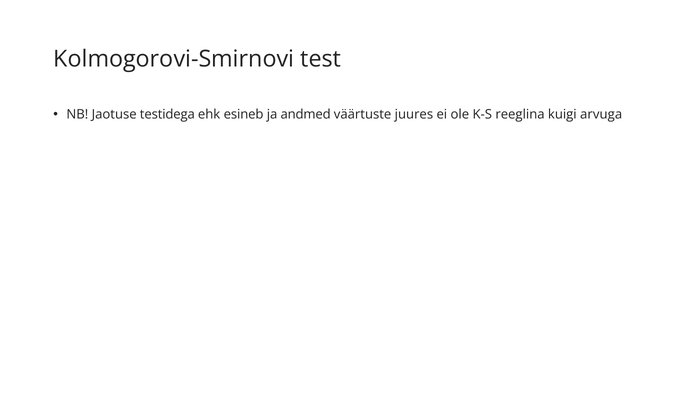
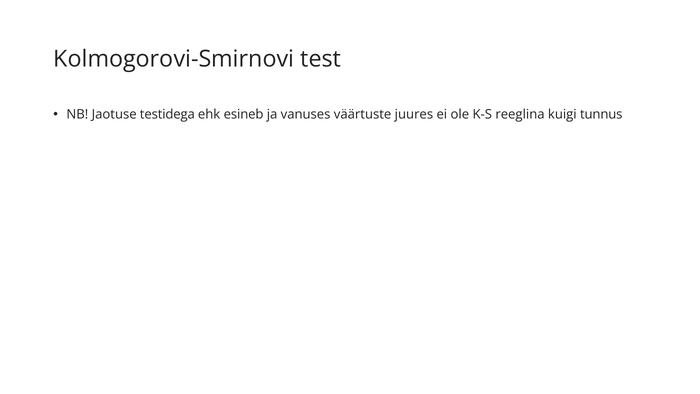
andmed: andmed -> vanuses
arvuga: arvuga -> tunnus
